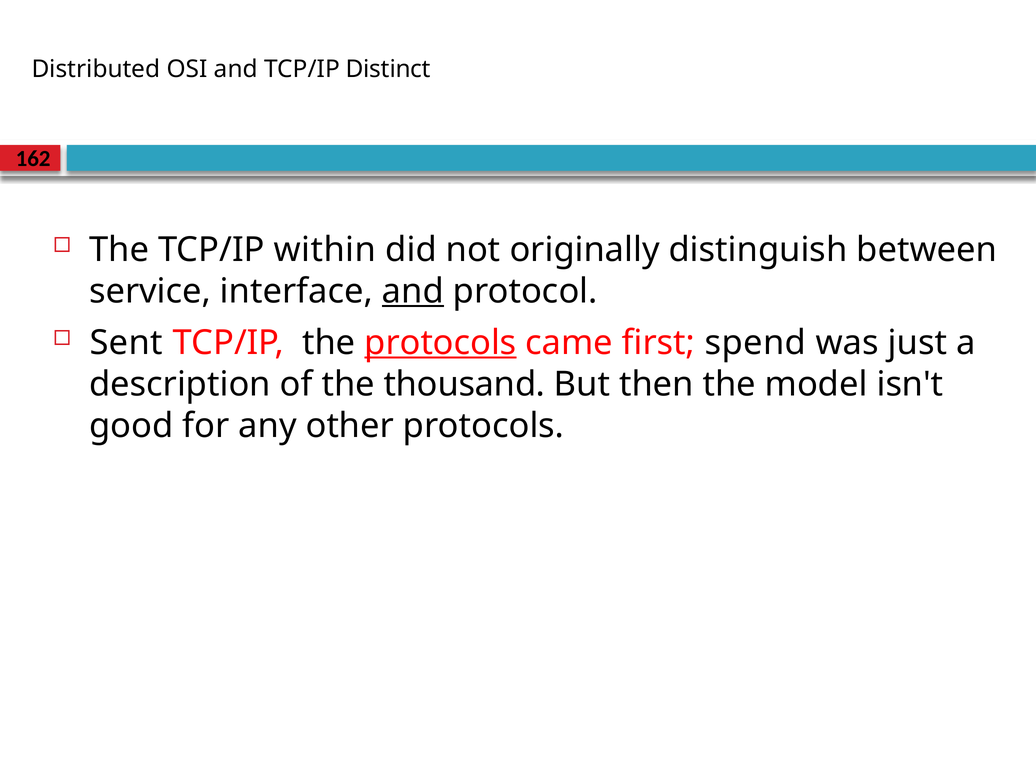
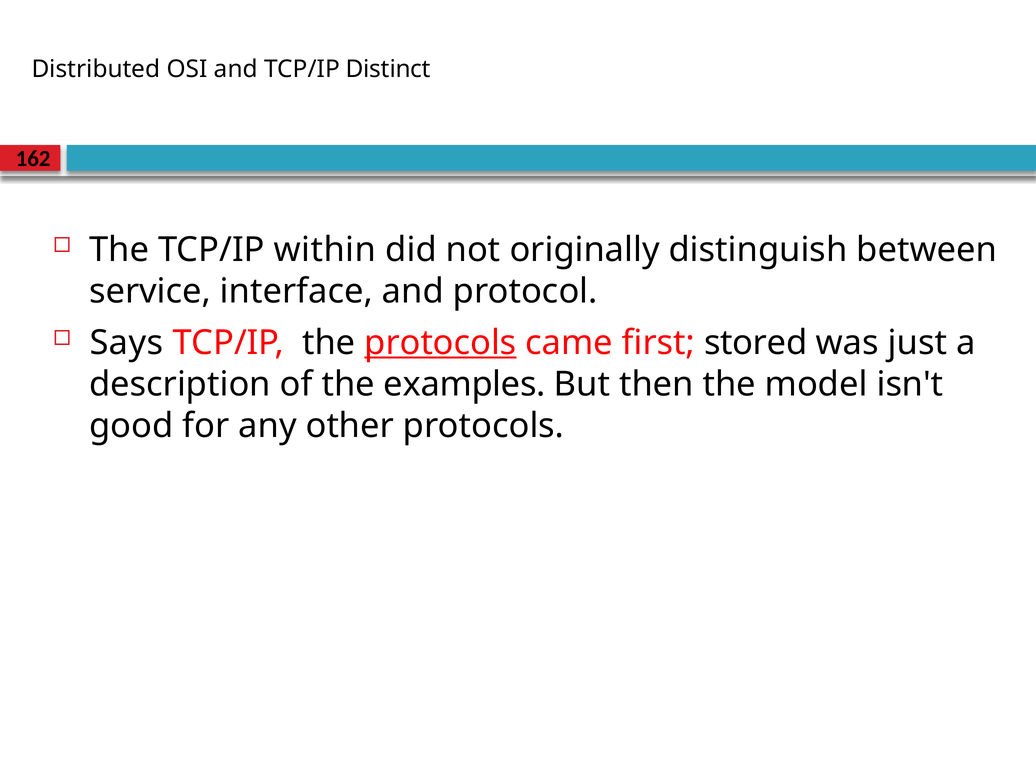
and at (413, 291) underline: present -> none
Sent: Sent -> Says
spend: spend -> stored
thousand: thousand -> examples
